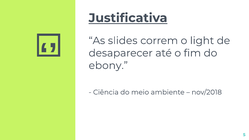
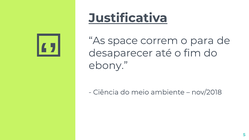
slides: slides -> space
light: light -> para
